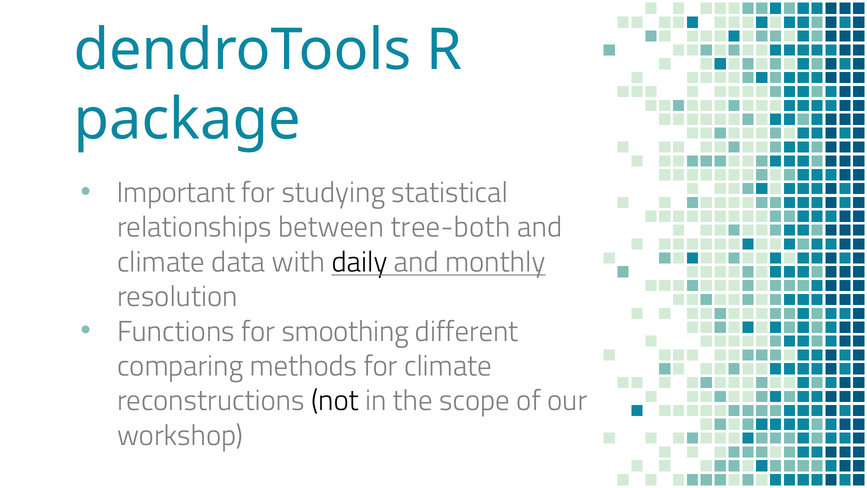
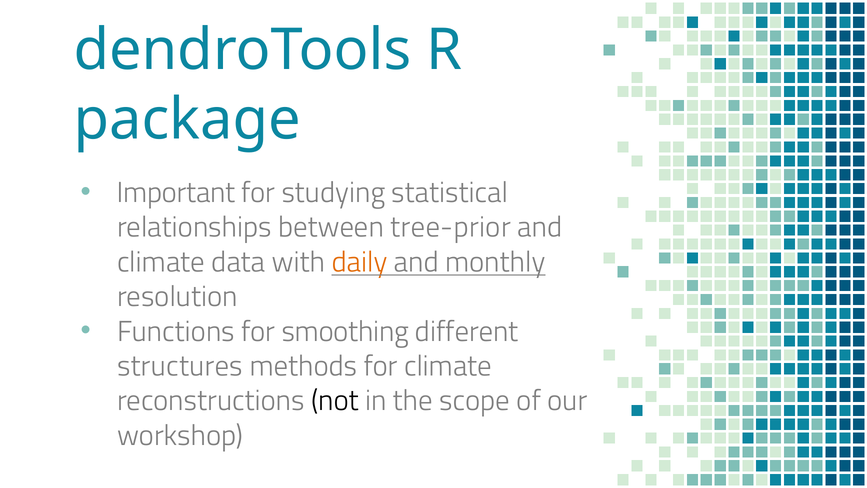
tree-both: tree-both -> tree-prior
daily colour: black -> orange
comparing: comparing -> structures
